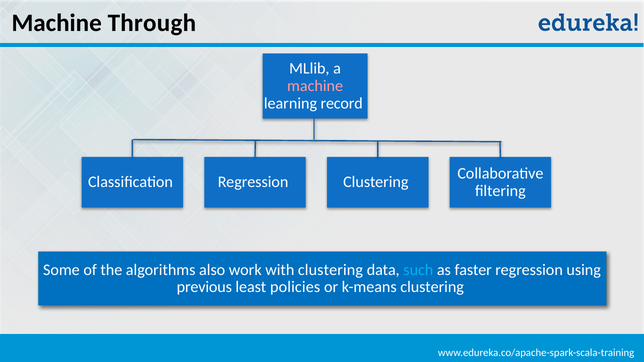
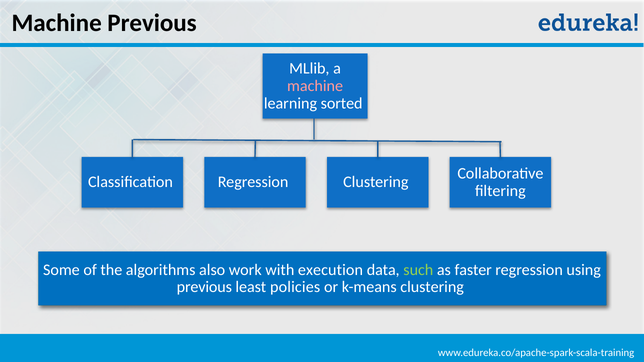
Machine Through: Through -> Previous
record: record -> sorted
with clustering: clustering -> execution
such colour: light blue -> light green
